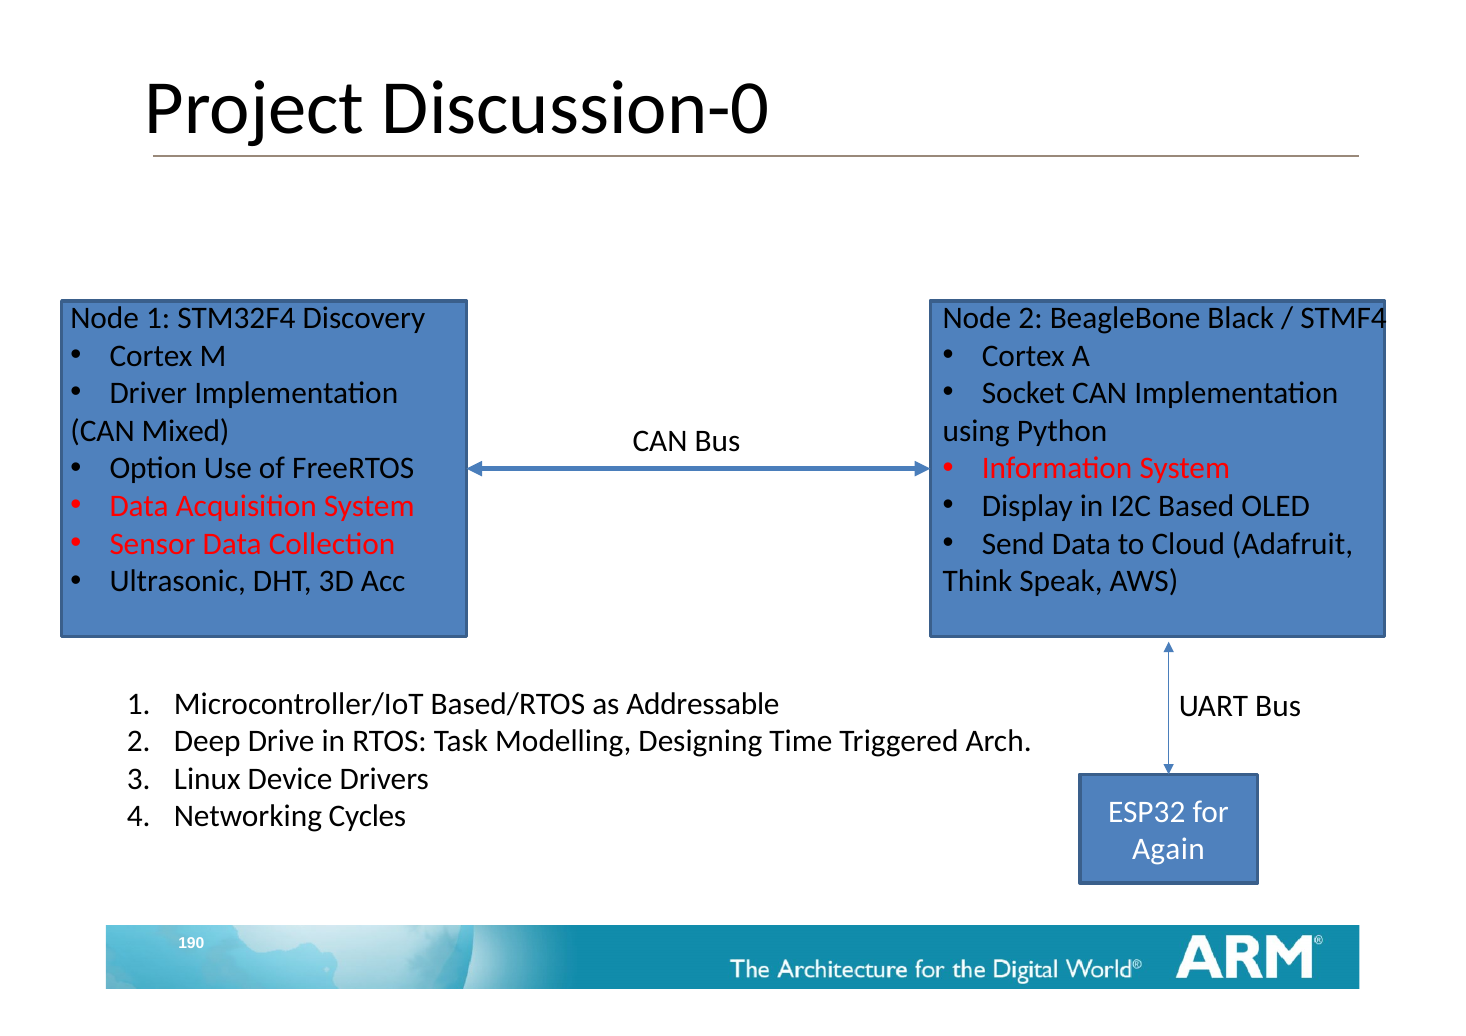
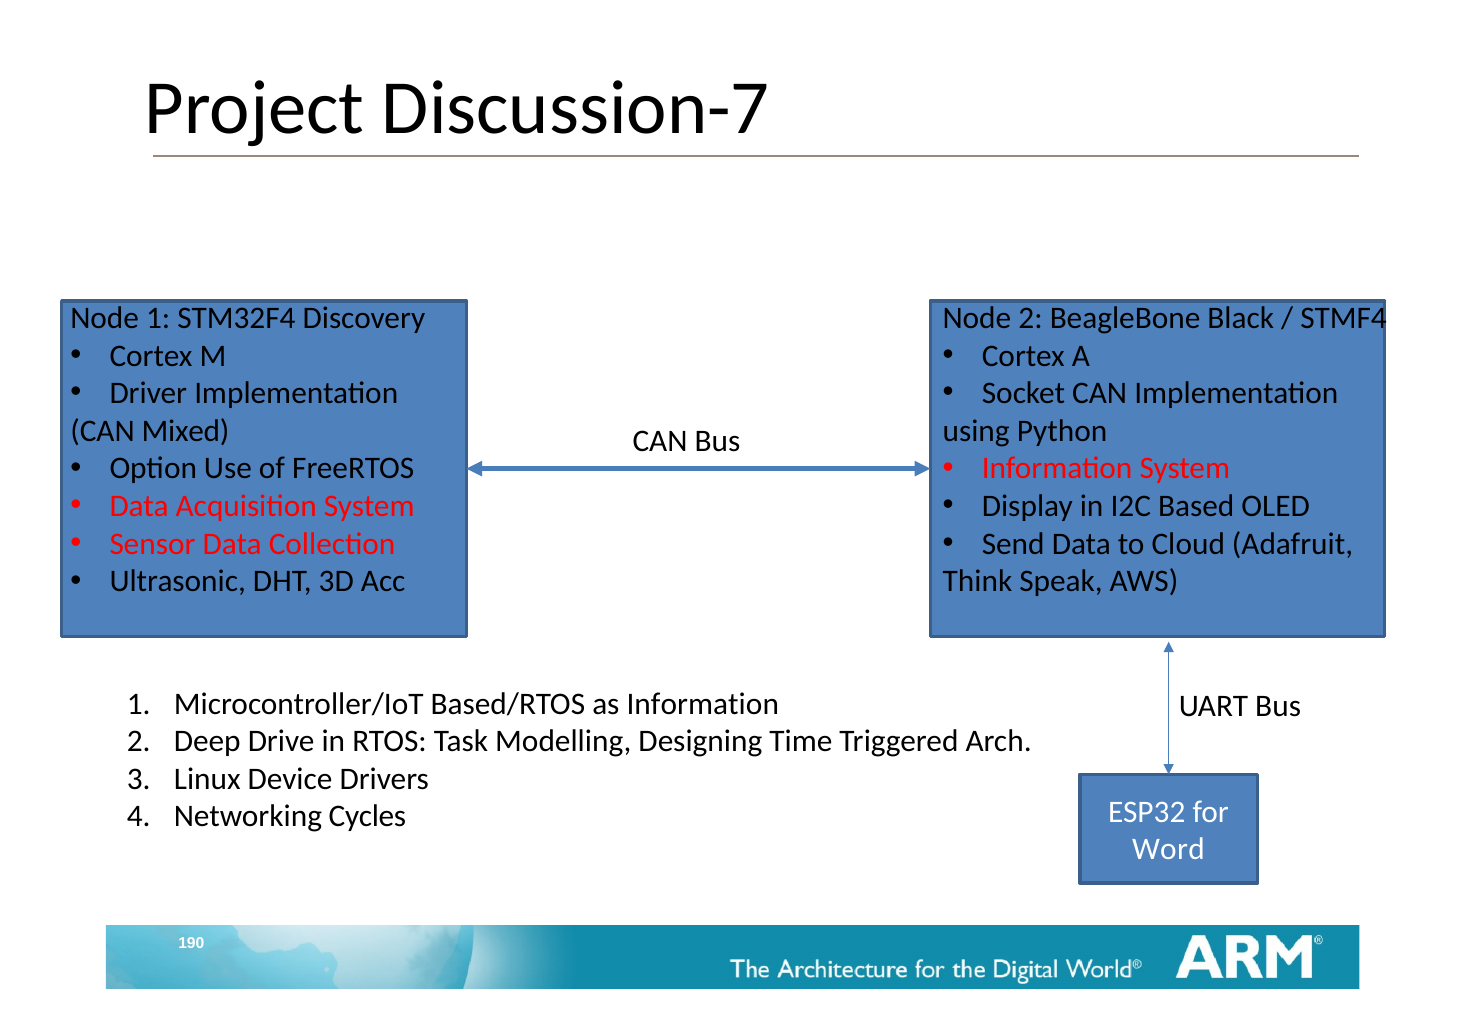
Discussion-0: Discussion-0 -> Discussion-7
as Addressable: Addressable -> Information
Again: Again -> Word
